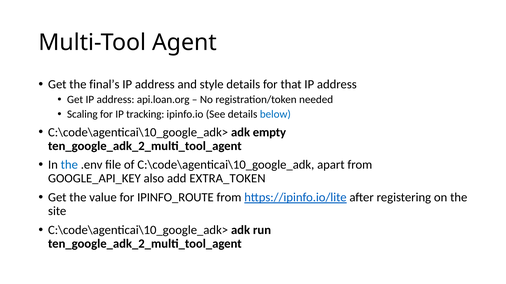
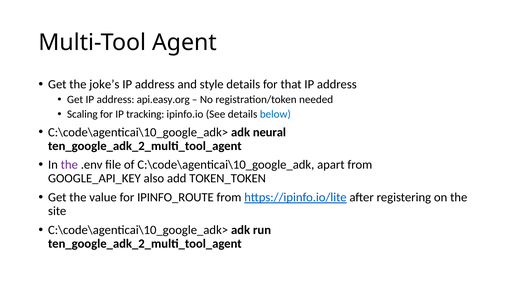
final’s: final’s -> joke’s
api.loan.org: api.loan.org -> api.easy.org
empty: empty -> neural
the at (69, 165) colour: blue -> purple
EXTRA_TOKEN: EXTRA_TOKEN -> TOKEN_TOKEN
